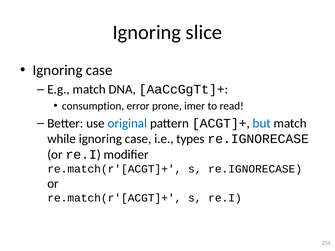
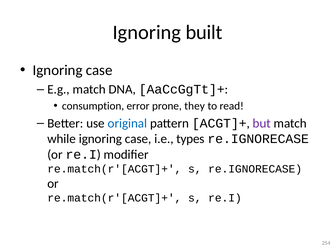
slice: slice -> built
imer: imer -> they
but colour: blue -> purple
